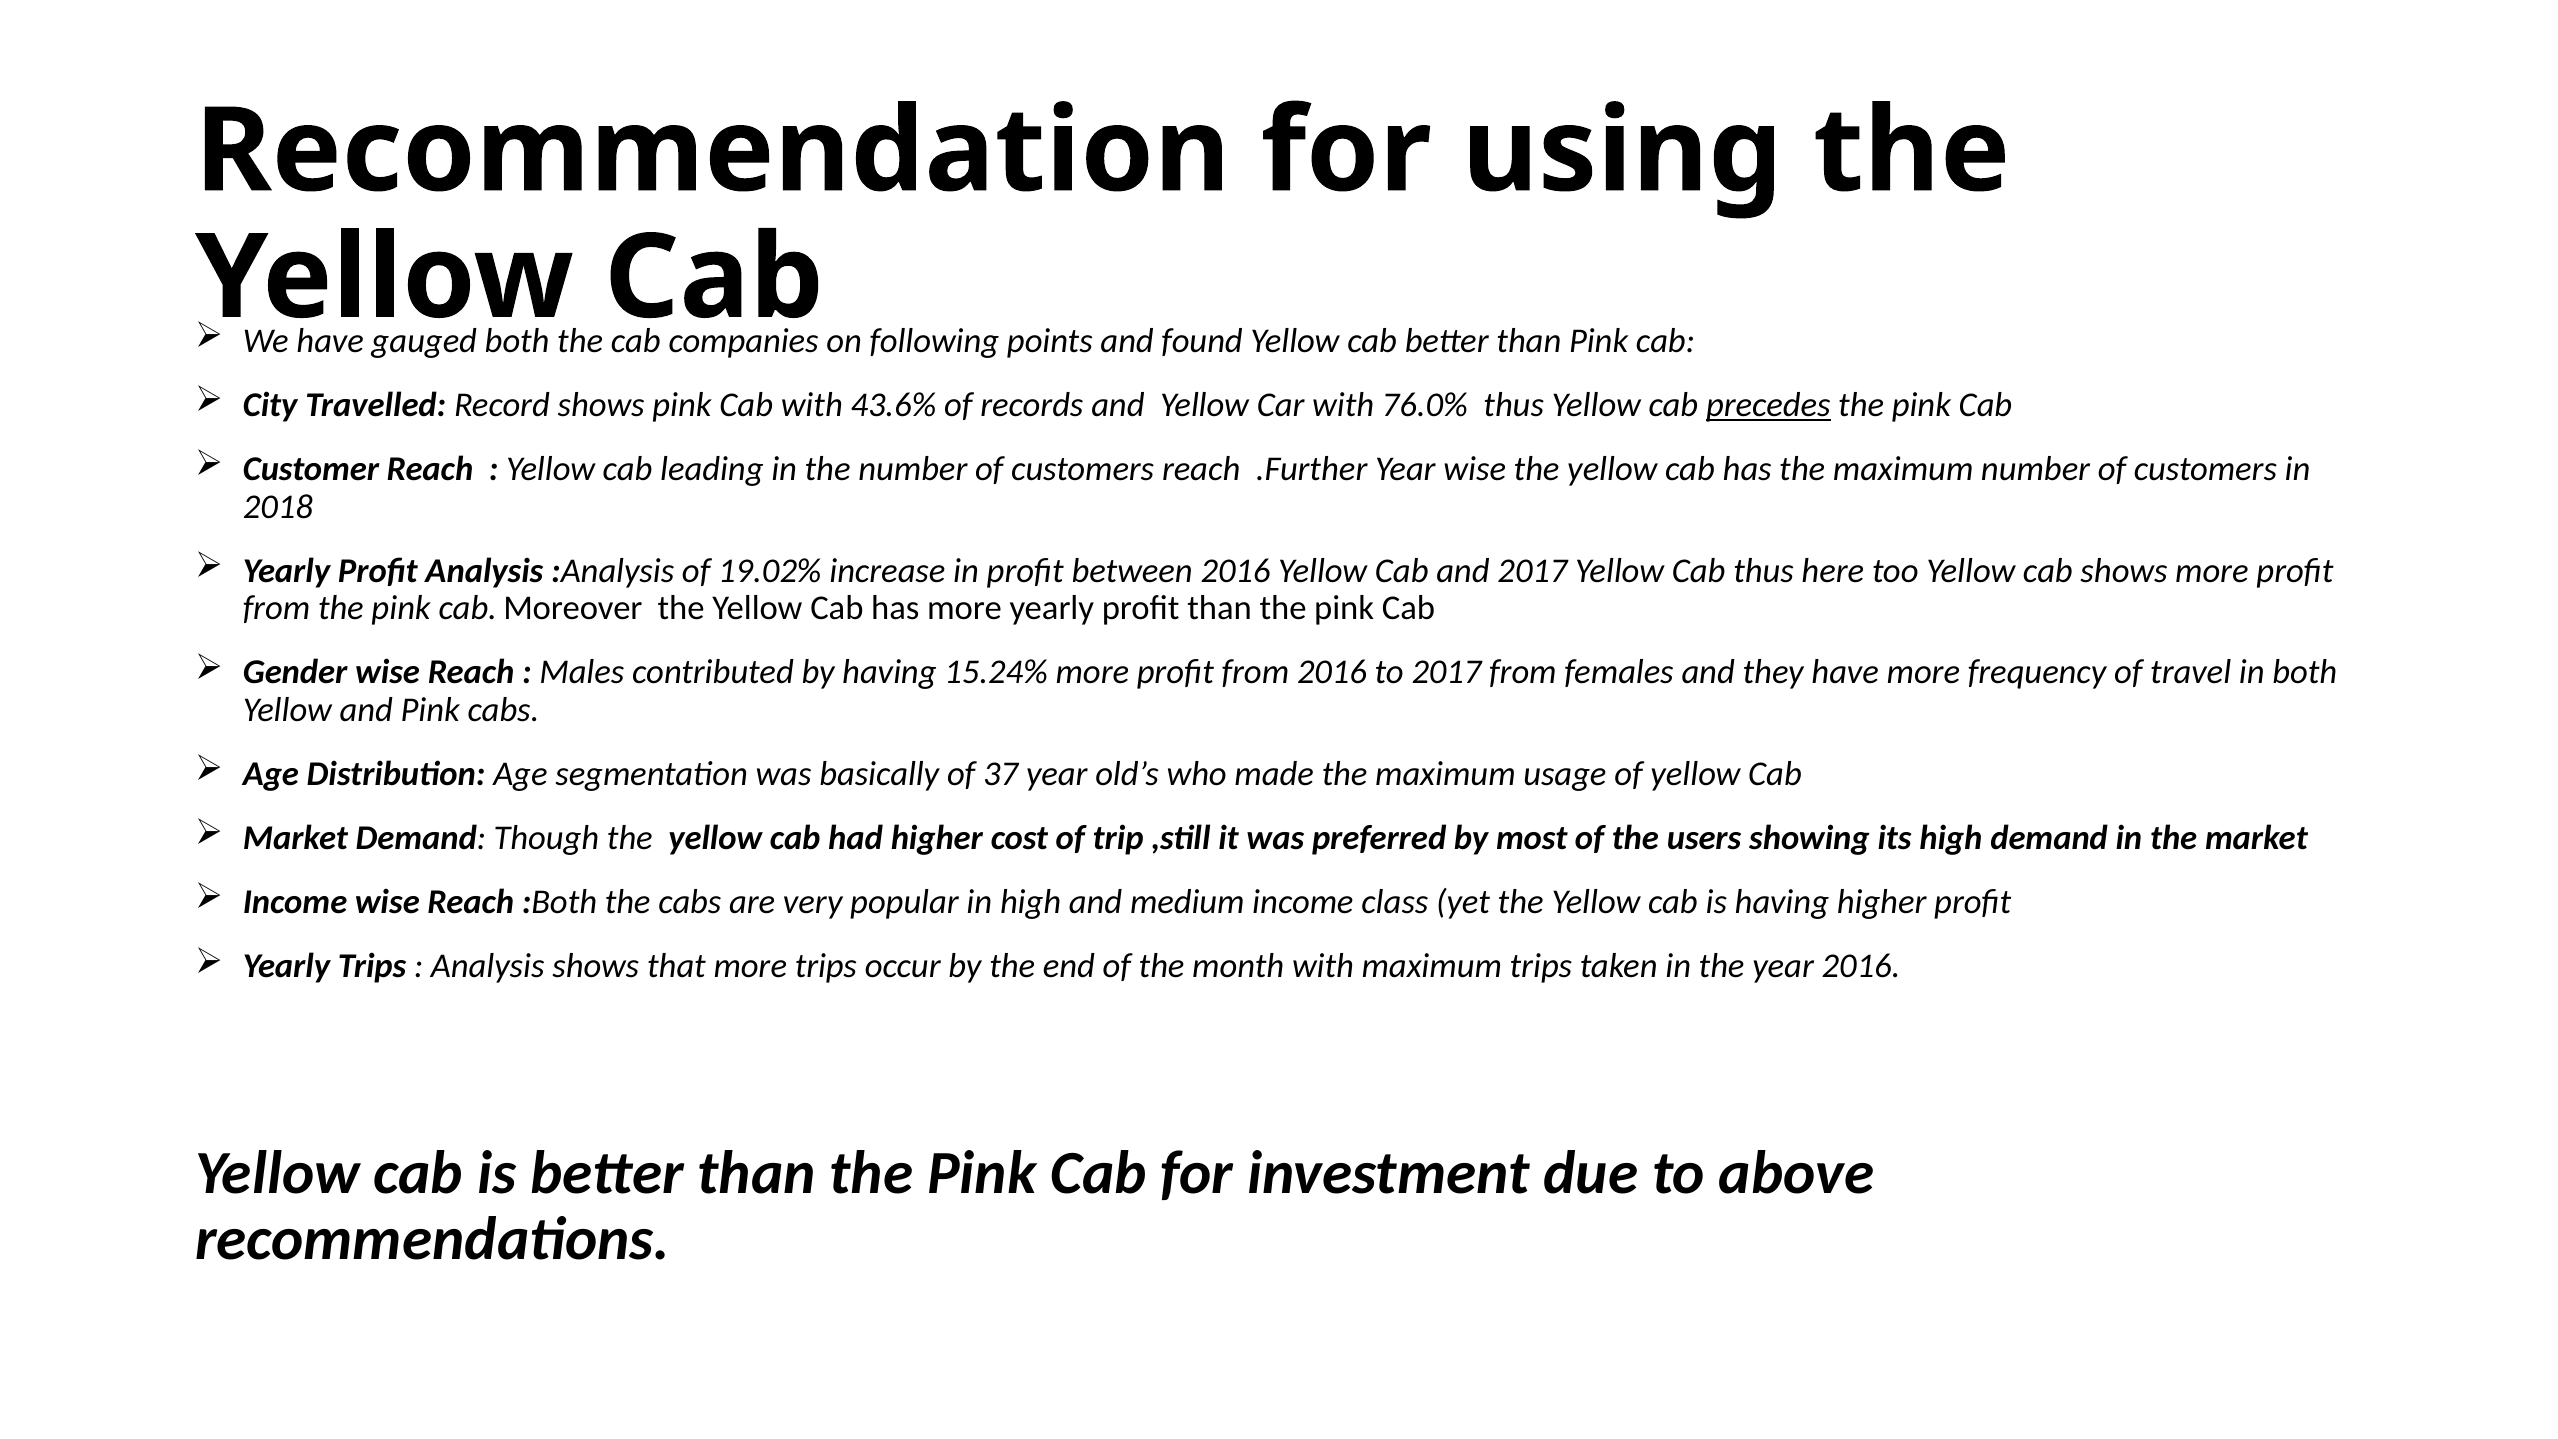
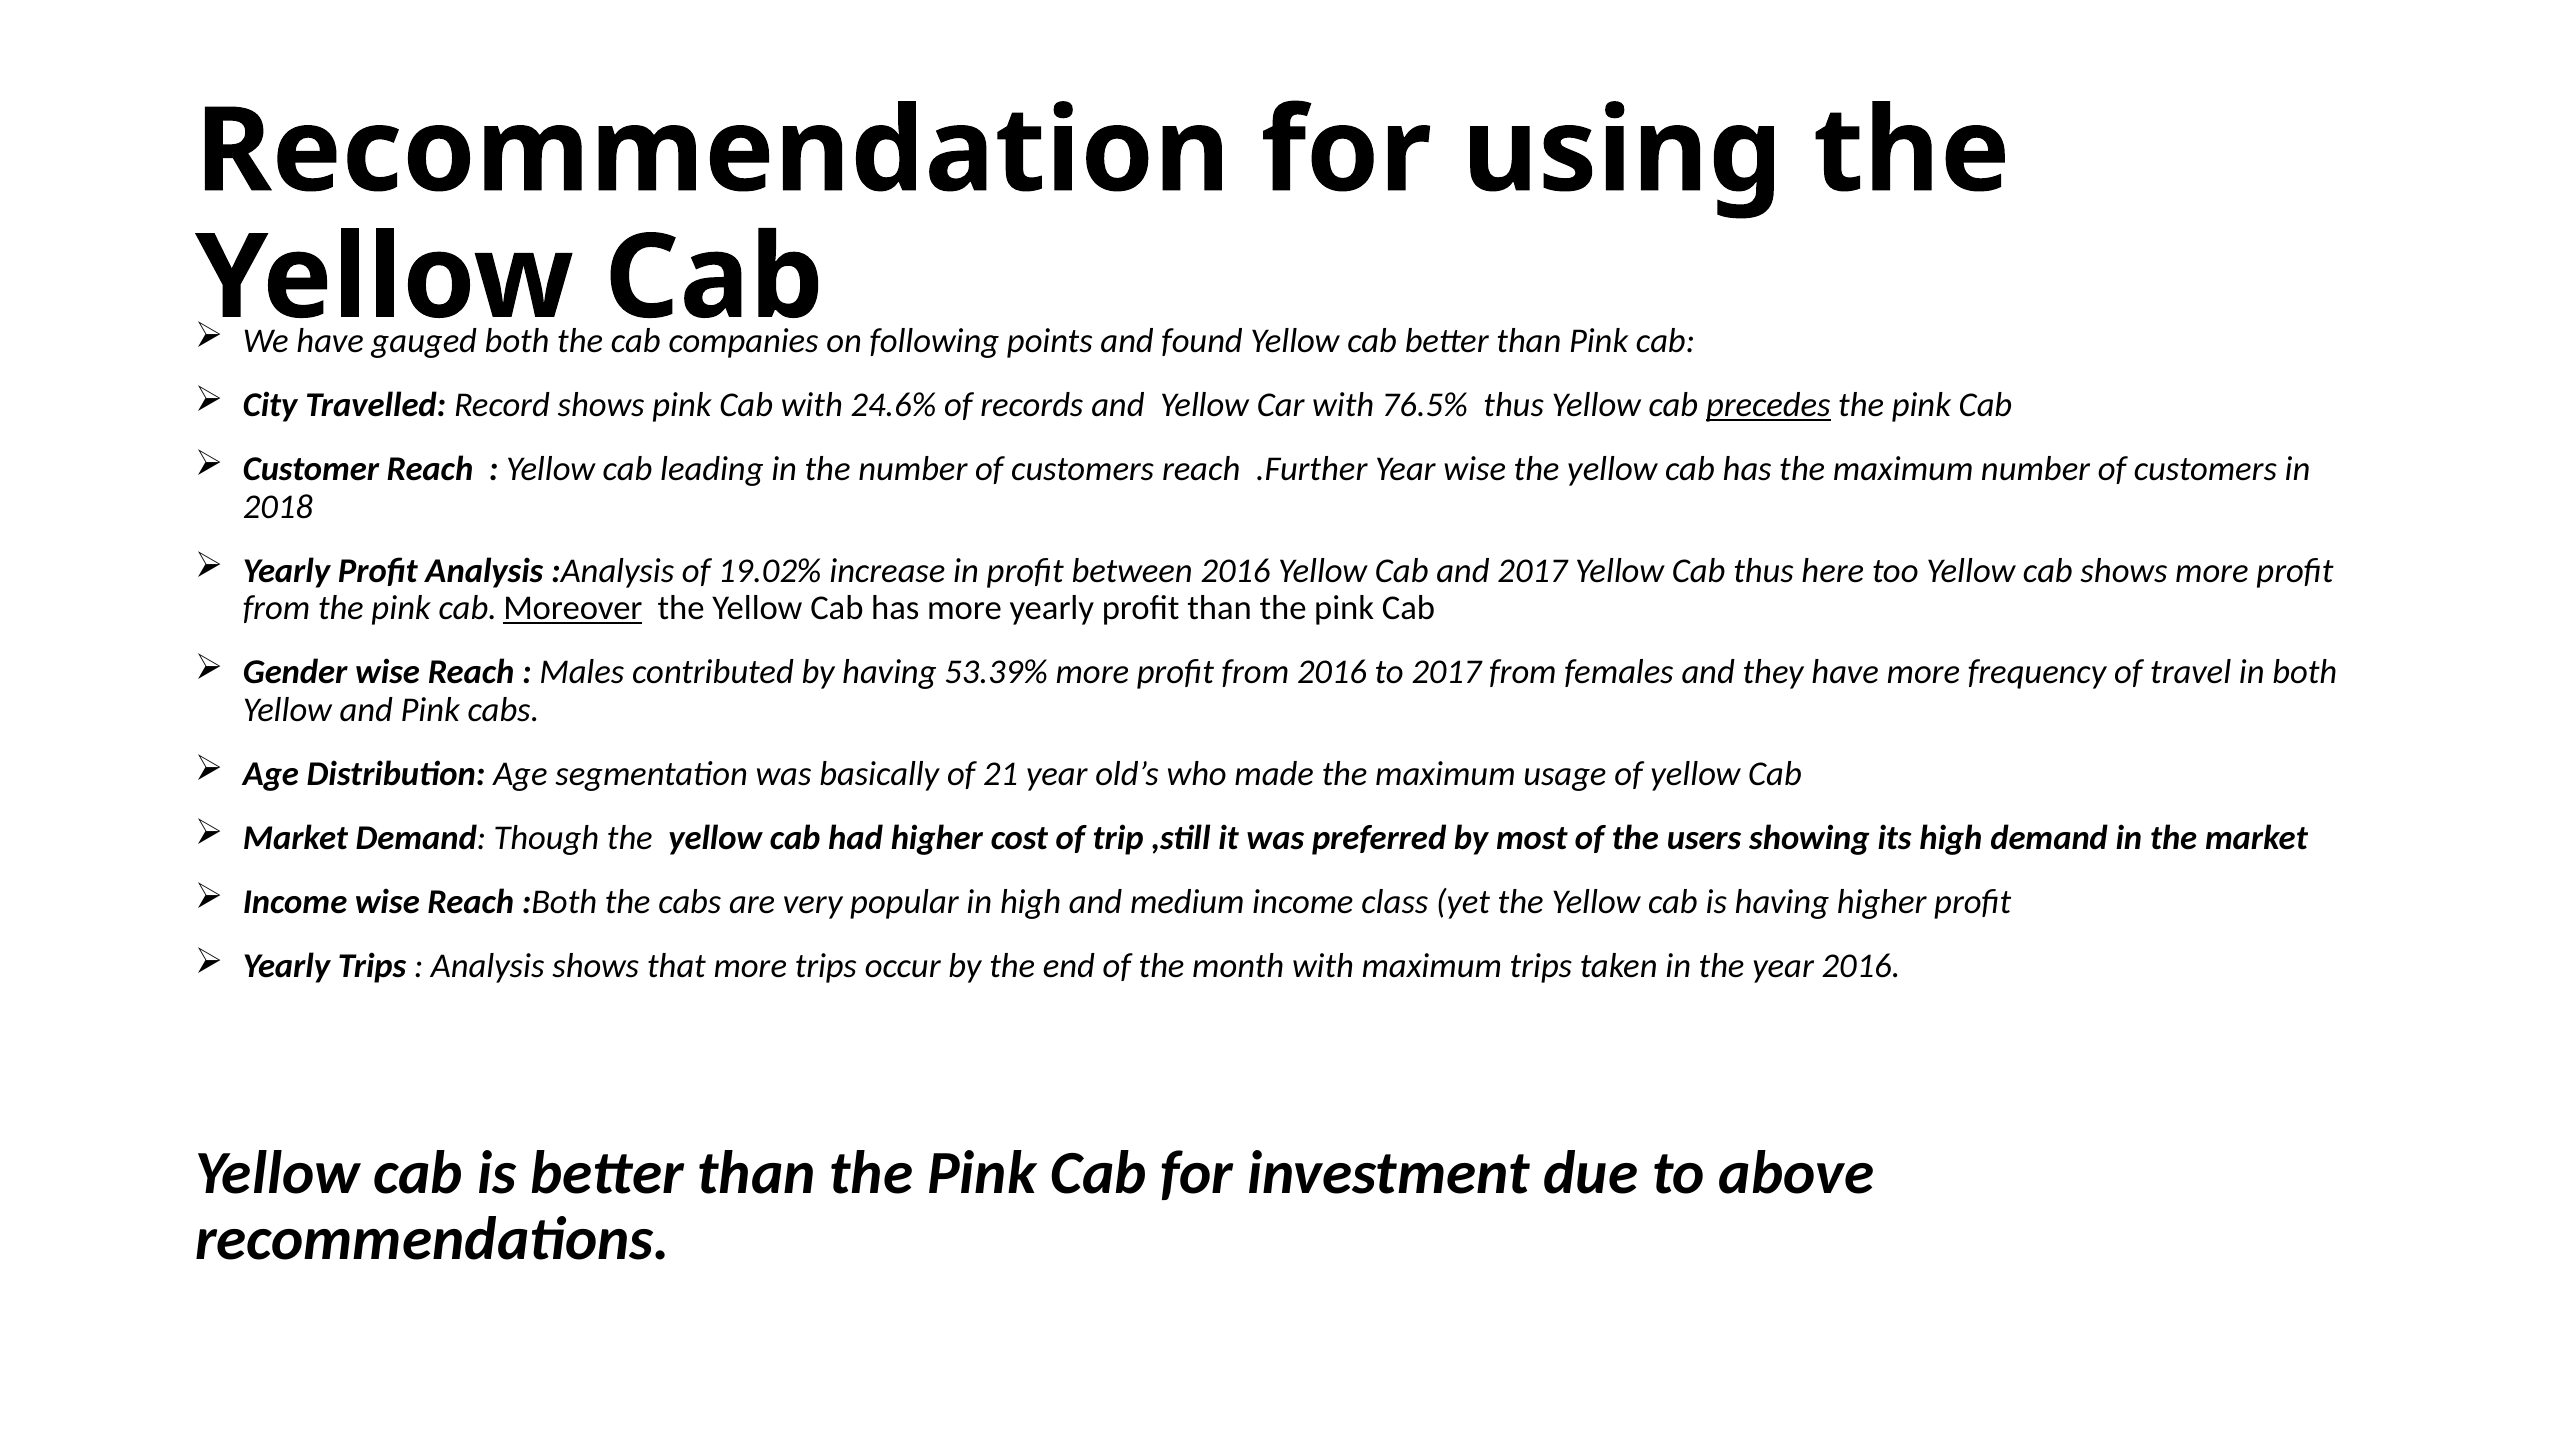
43.6%: 43.6% -> 24.6%
76.0%: 76.0% -> 76.5%
Moreover underline: none -> present
15.24%: 15.24% -> 53.39%
37: 37 -> 21
